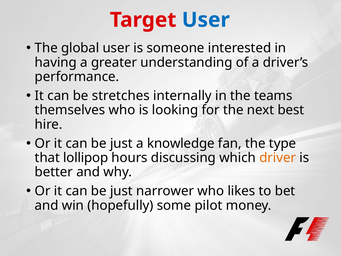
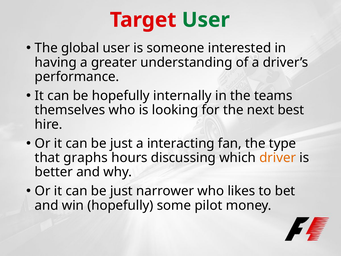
User at (206, 20) colour: blue -> green
be stretches: stretches -> hopefully
knowledge: knowledge -> interacting
lollipop: lollipop -> graphs
